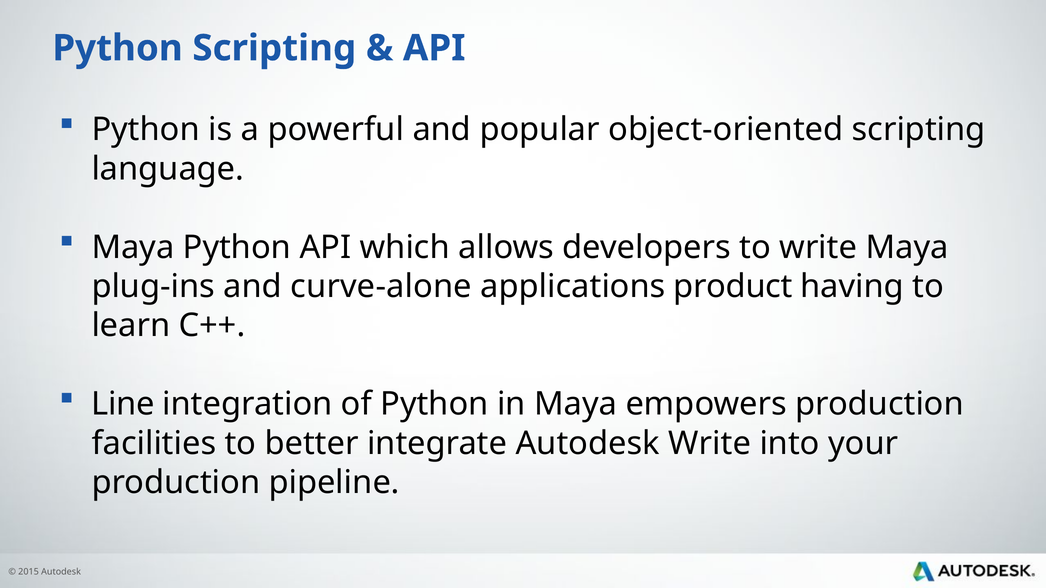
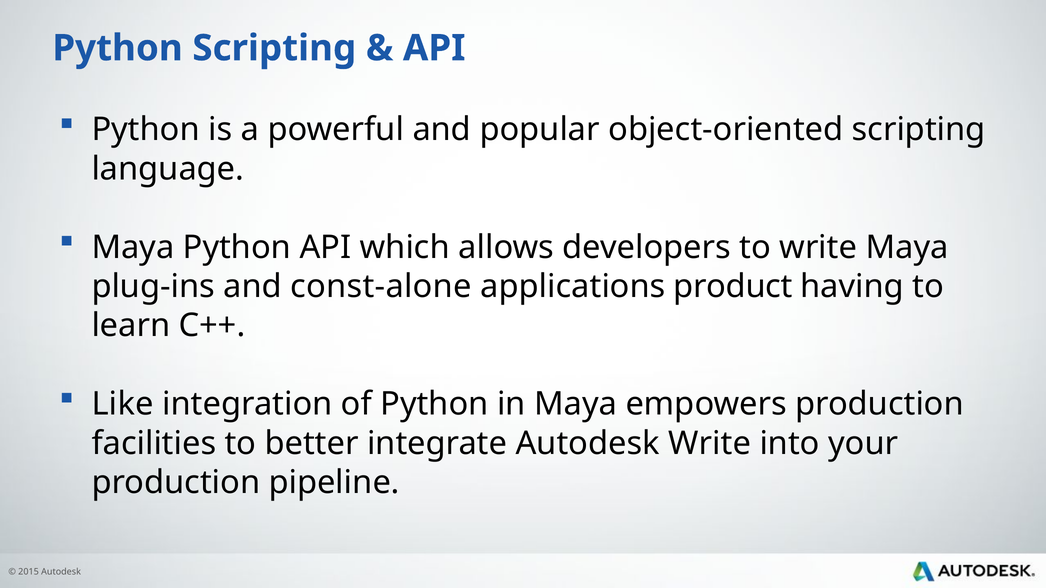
curve-alone: curve-alone -> const-alone
Line: Line -> Like
